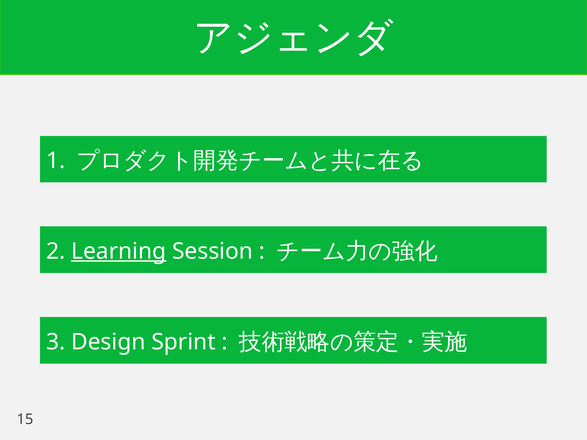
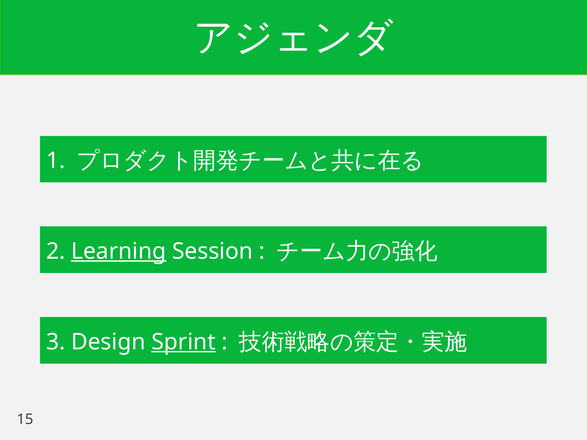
Sprint underline: none -> present
